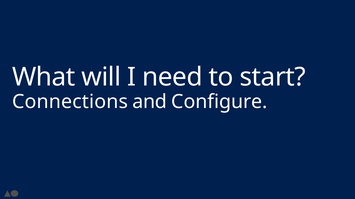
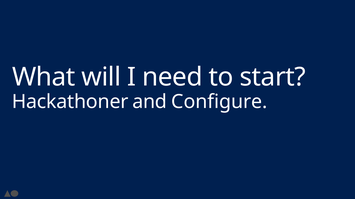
Connections: Connections -> Hackathoner
